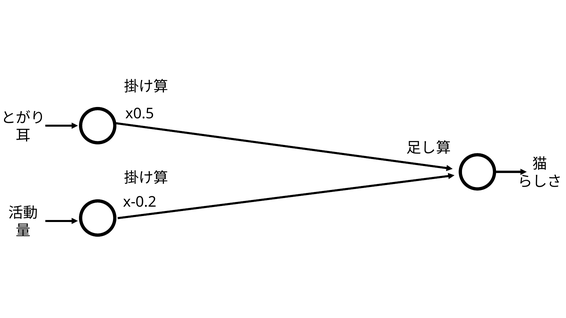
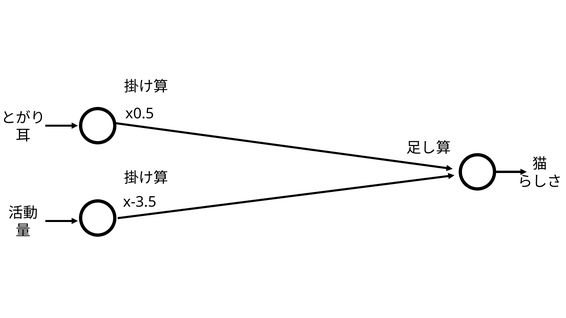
x-0.2: x-0.2 -> x-3.5
